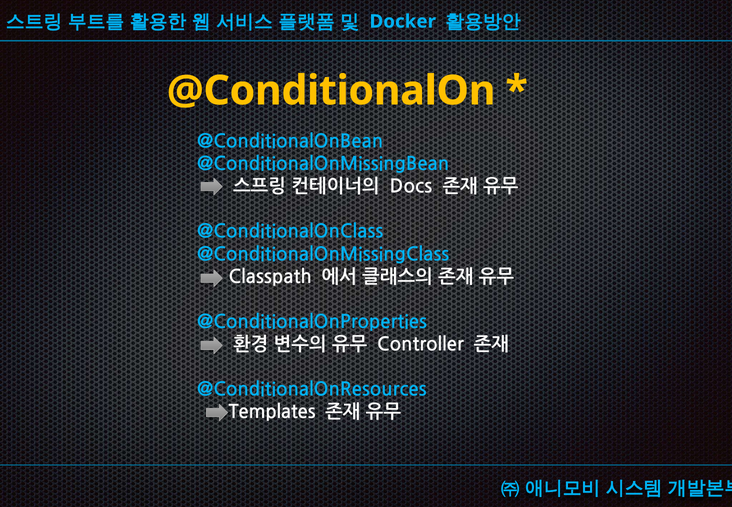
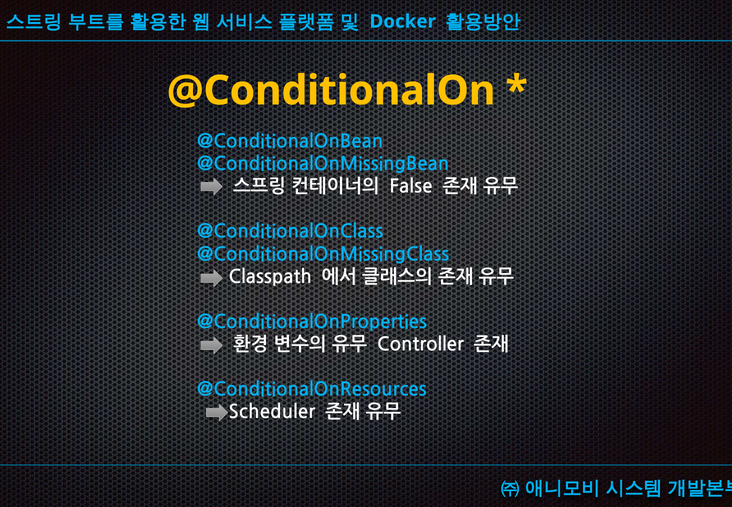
Docs: Docs -> False
Templates: Templates -> Scheduler
